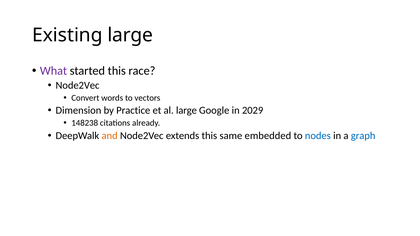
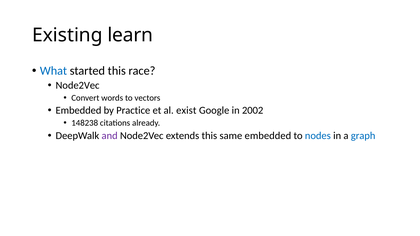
Existing large: large -> learn
What colour: purple -> blue
Dimension at (78, 111): Dimension -> Embedded
al large: large -> exist
2029: 2029 -> 2002
and colour: orange -> purple
